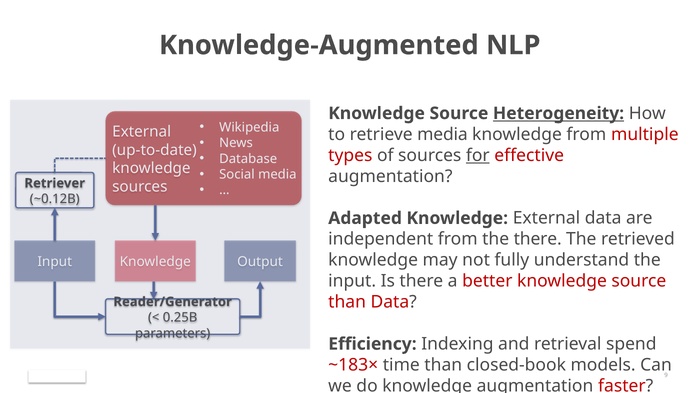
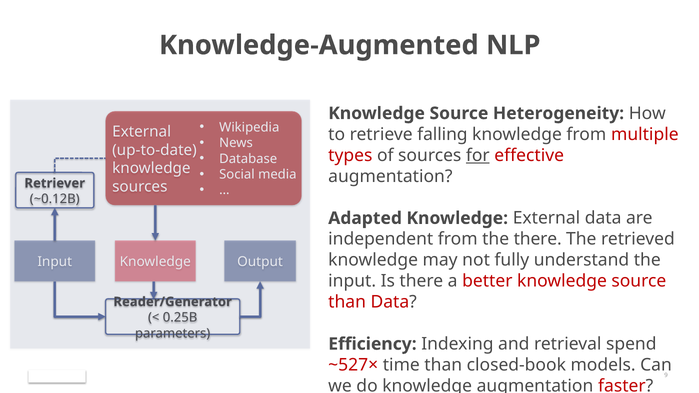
Heterogeneity underline: present -> none
retrieve media: media -> falling
~183×: ~183× -> ~527×
